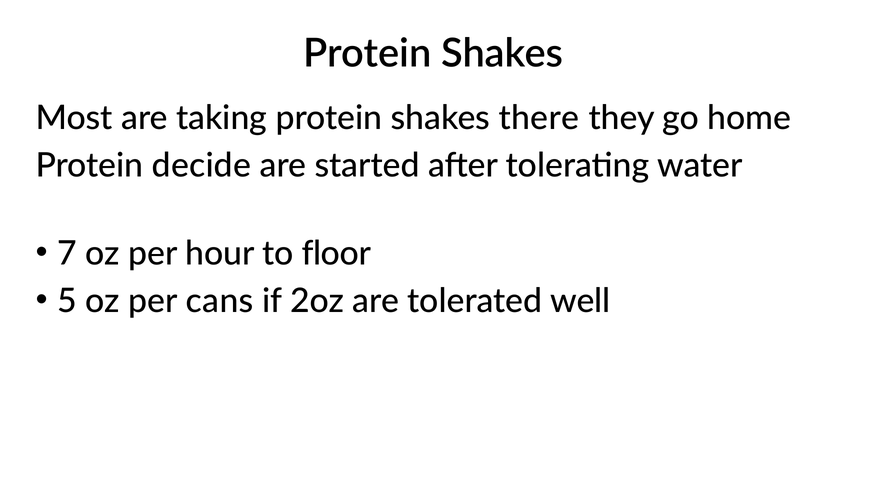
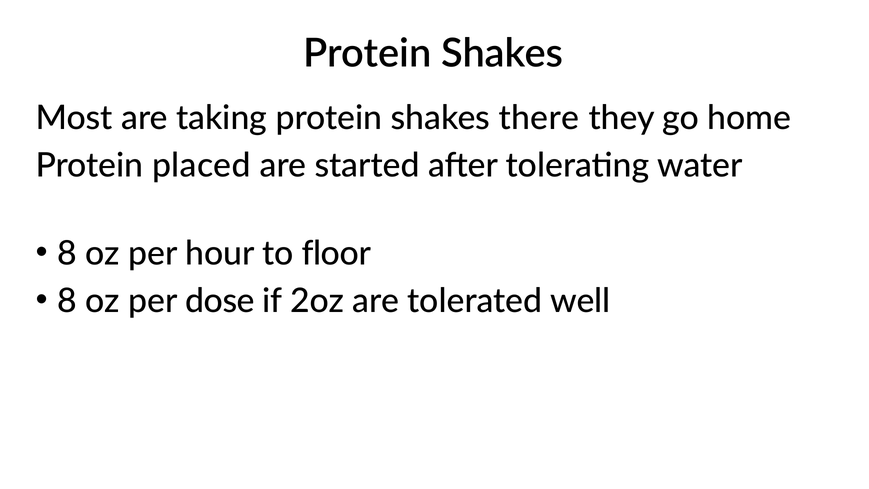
decide: decide -> placed
7 at (67, 254): 7 -> 8
5 at (67, 301): 5 -> 8
cans: cans -> dose
